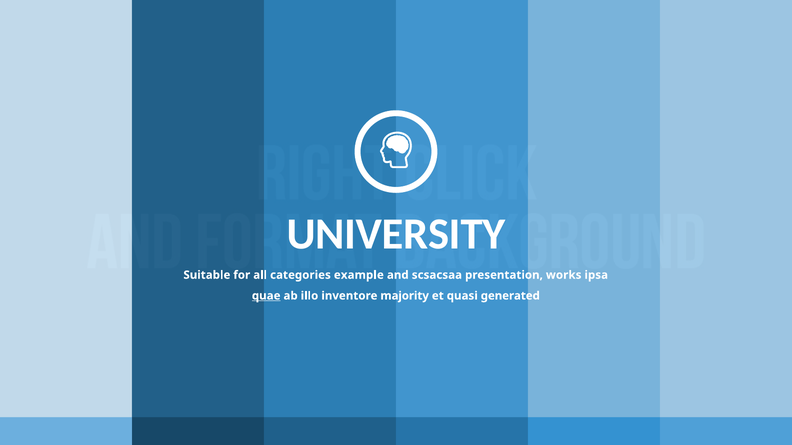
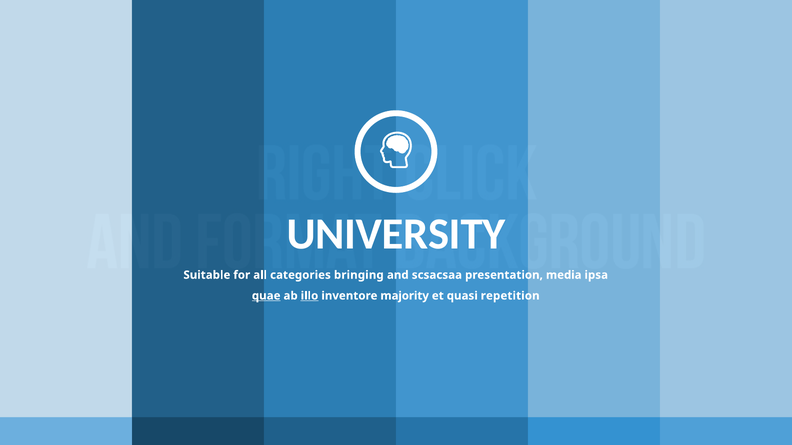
example: example -> bringing
works: works -> media
illo underline: none -> present
generated: generated -> repetition
